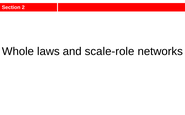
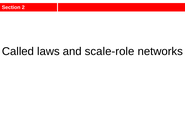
Whole: Whole -> Called
